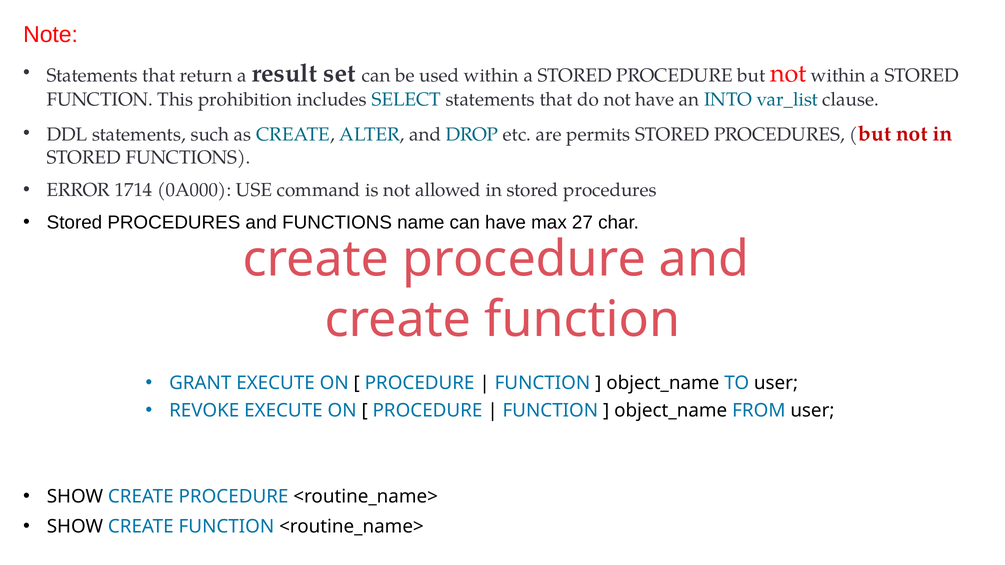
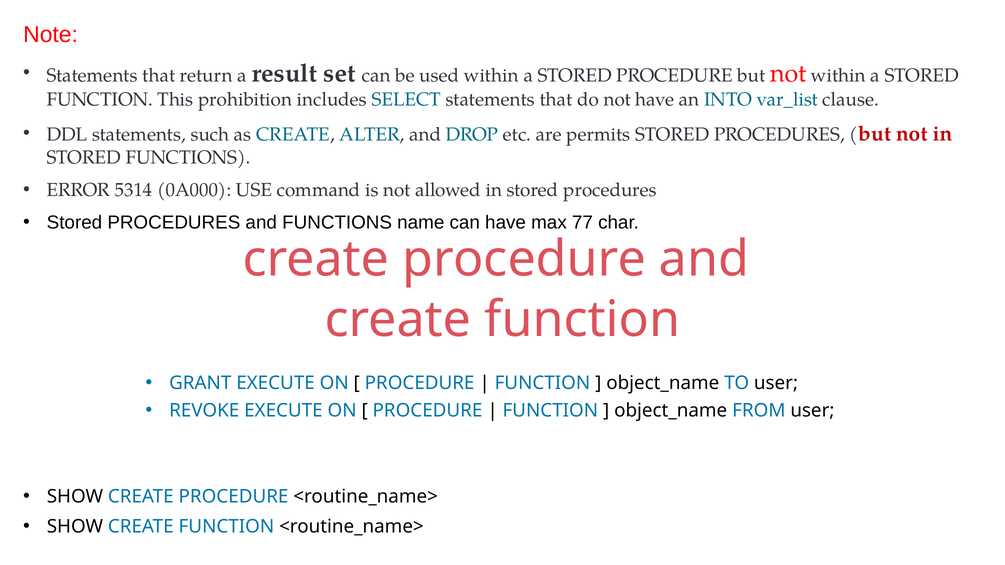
1714: 1714 -> 5314
27: 27 -> 77
